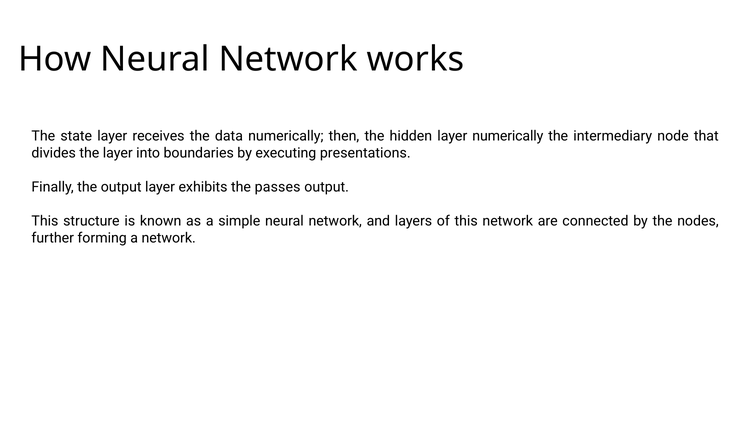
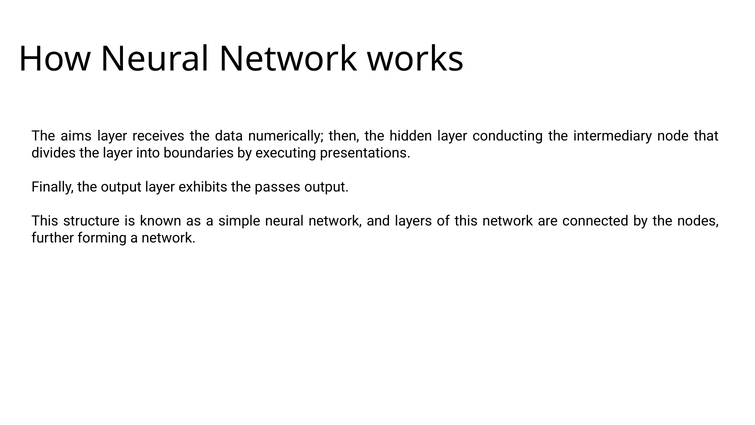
state: state -> aims
layer numerically: numerically -> conducting
